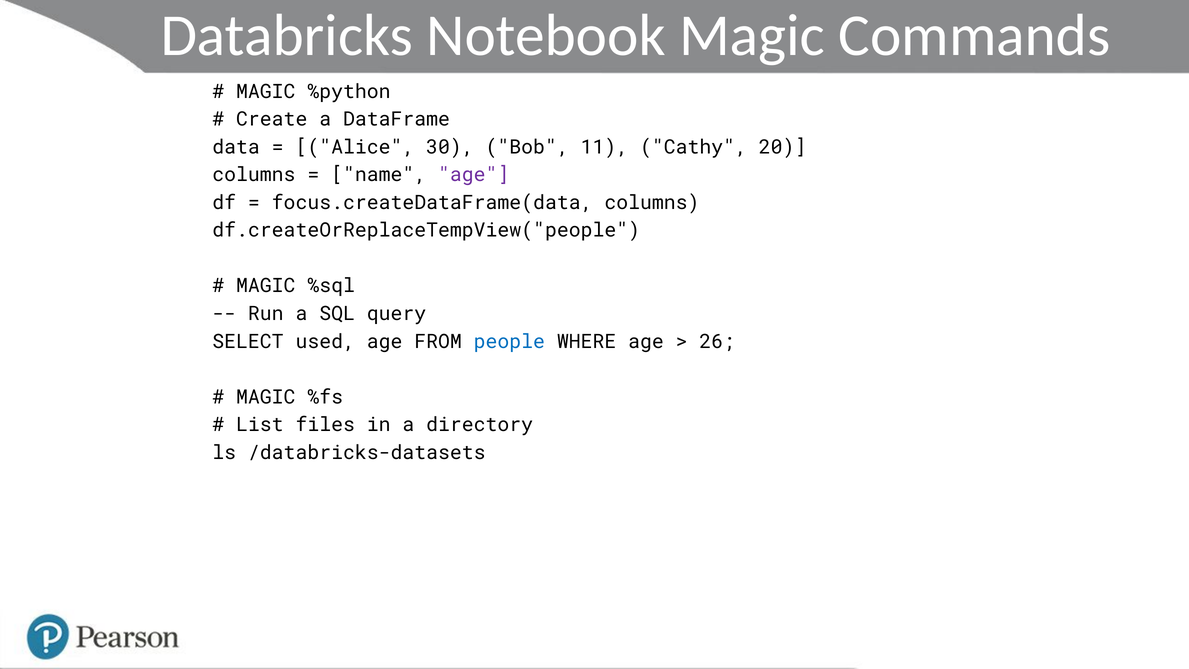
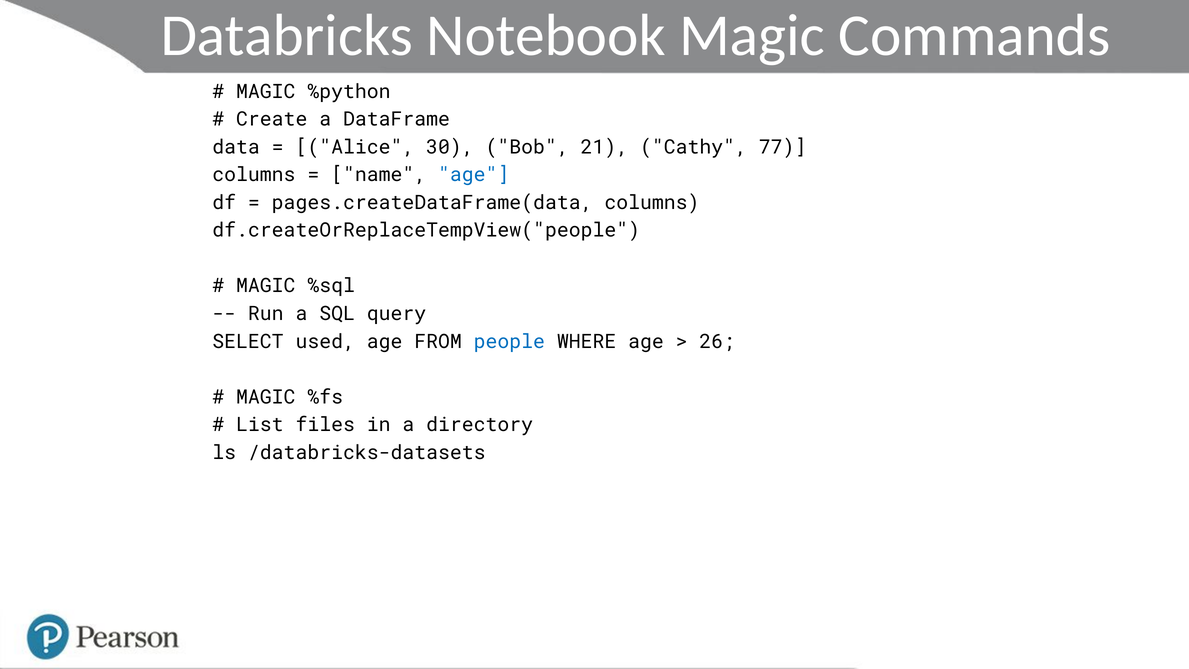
11: 11 -> 21
20: 20 -> 77
age at (474, 175) colour: purple -> blue
focus.createDataFrame(data: focus.createDataFrame(data -> pages.createDataFrame(data
